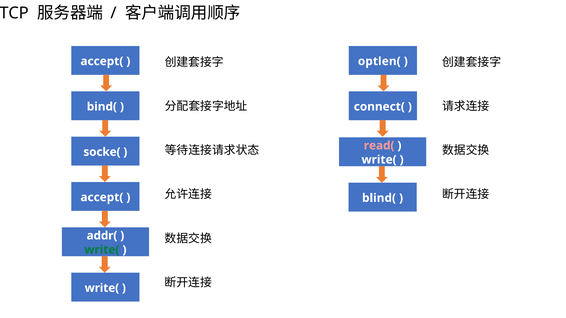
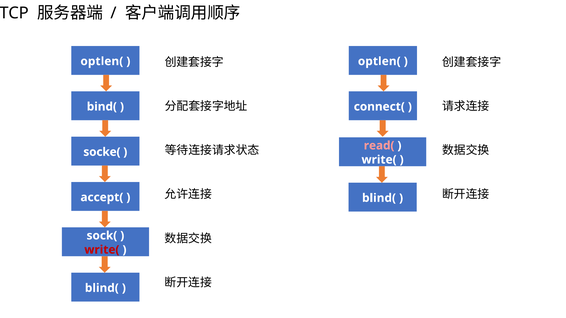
accept( at (102, 61): accept( -> optlen(
addr(: addr( -> sock(
write( at (102, 250) colour: green -> red
write( at (102, 288): write( -> blind(
